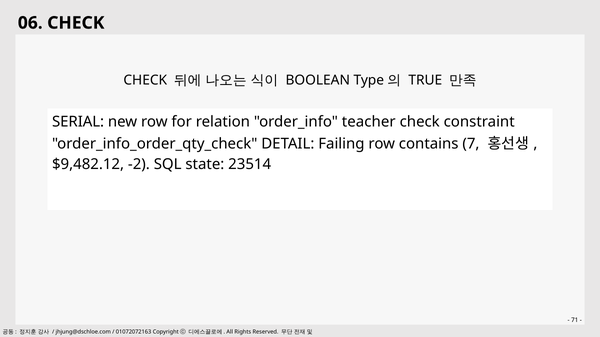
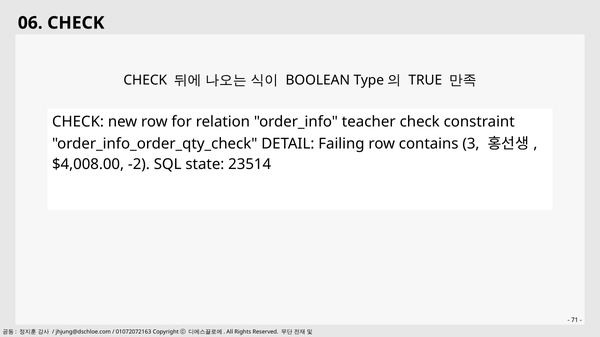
SERIAL at (78, 122): SERIAL -> CHECK
7: 7 -> 3
$9,482.12: $9,482.12 -> $4,008.00
